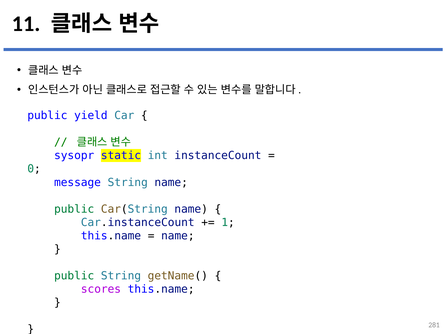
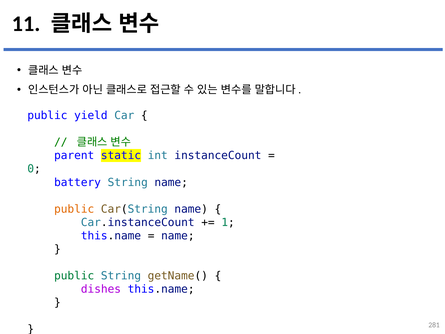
sysopr: sysopr -> parent
message: message -> battery
public at (74, 209) colour: green -> orange
scores: scores -> dishes
